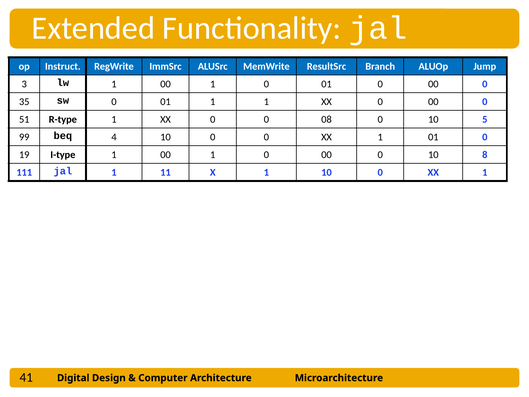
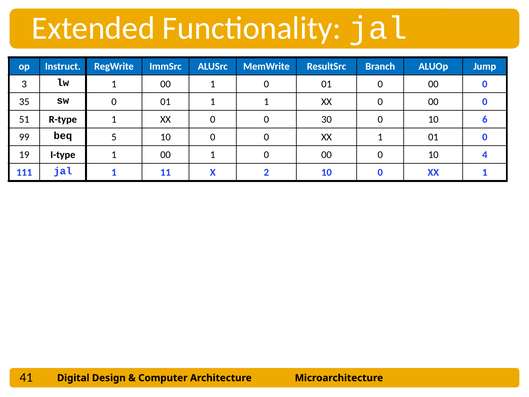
08: 08 -> 30
5: 5 -> 6
4: 4 -> 5
8: 8 -> 4
X 1: 1 -> 2
